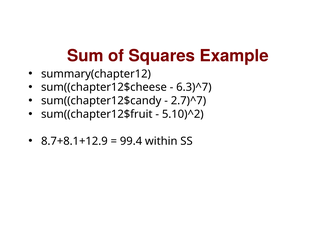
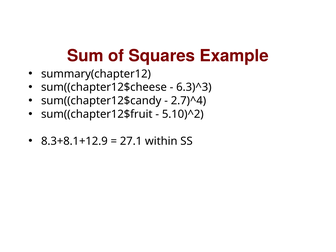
6.3)^7: 6.3)^7 -> 6.3)^3
2.7)^7: 2.7)^7 -> 2.7)^4
8.7+8.1+12.9: 8.7+8.1+12.9 -> 8.3+8.1+12.9
99.4: 99.4 -> 27.1
